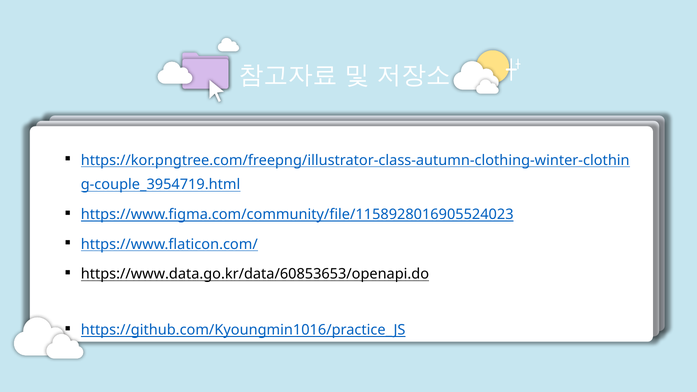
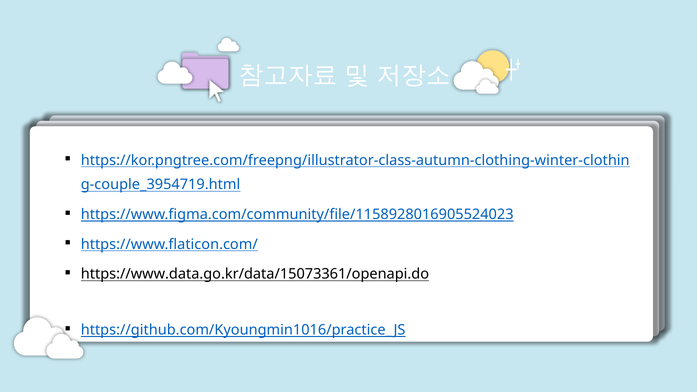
https://www.data.go.kr/data/60853653/openapi.do: https://www.data.go.kr/data/60853653/openapi.do -> https://www.data.go.kr/data/15073361/openapi.do
